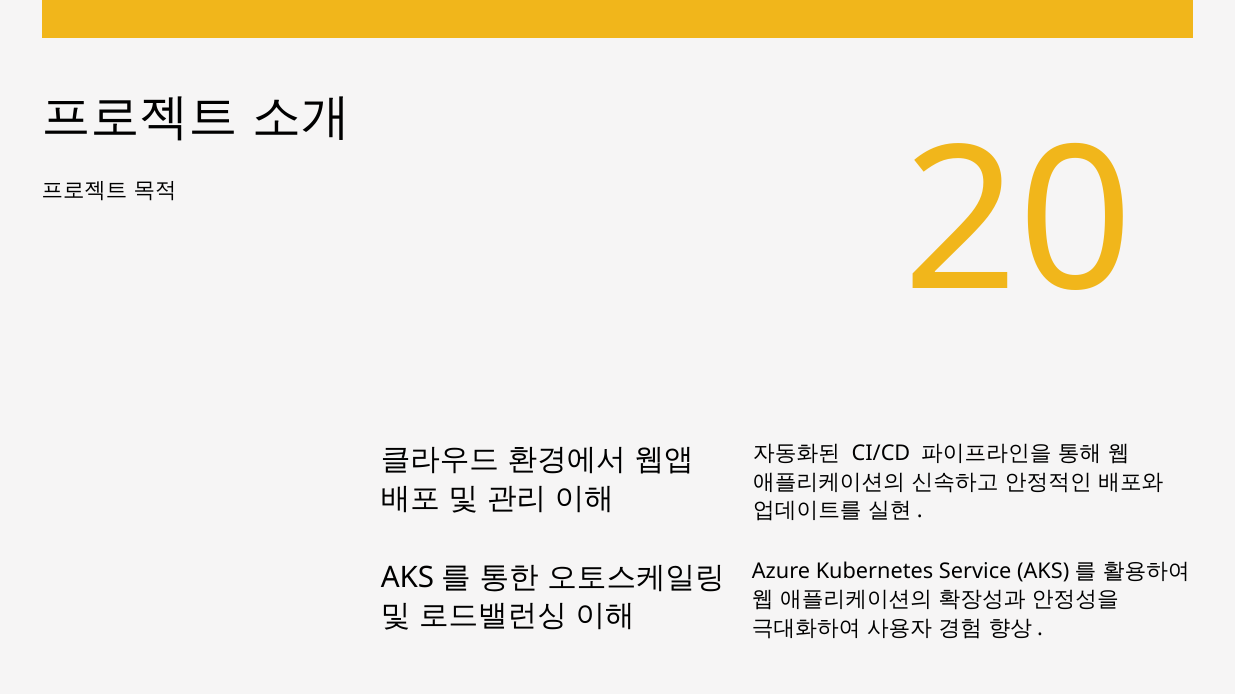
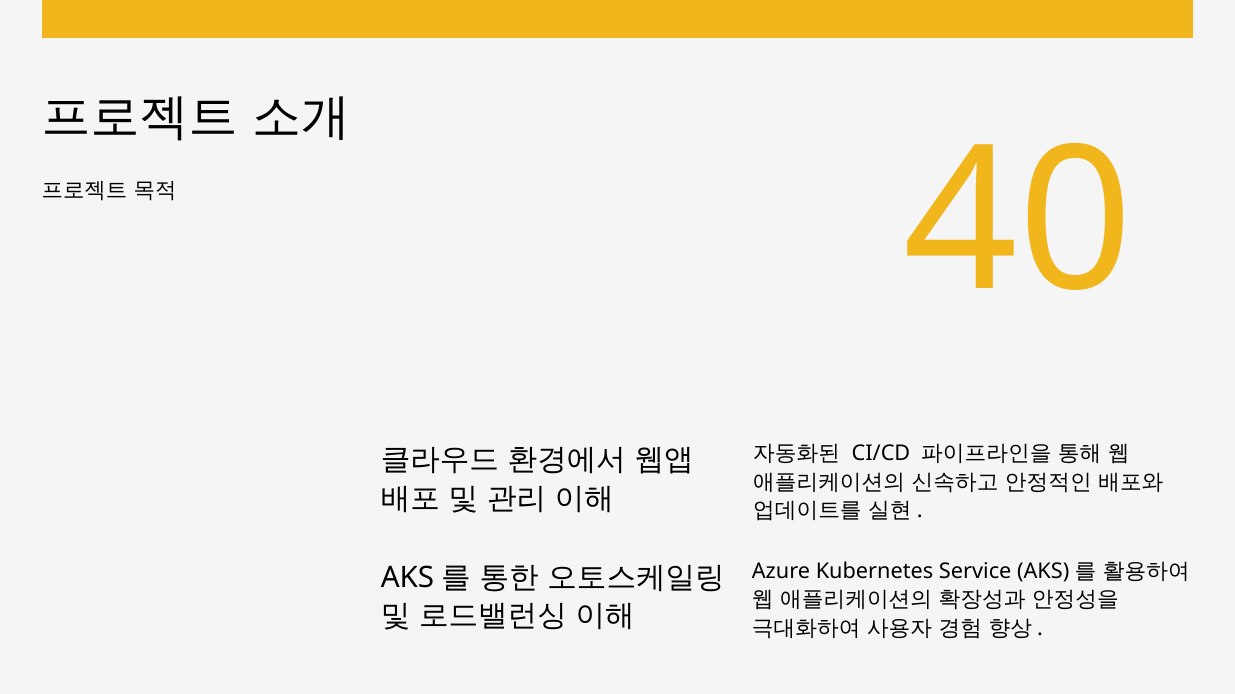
20: 20 -> 40
